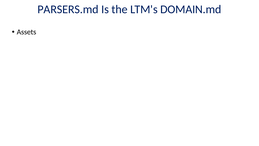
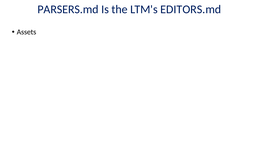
DOMAIN.md: DOMAIN.md -> EDITORS.md
